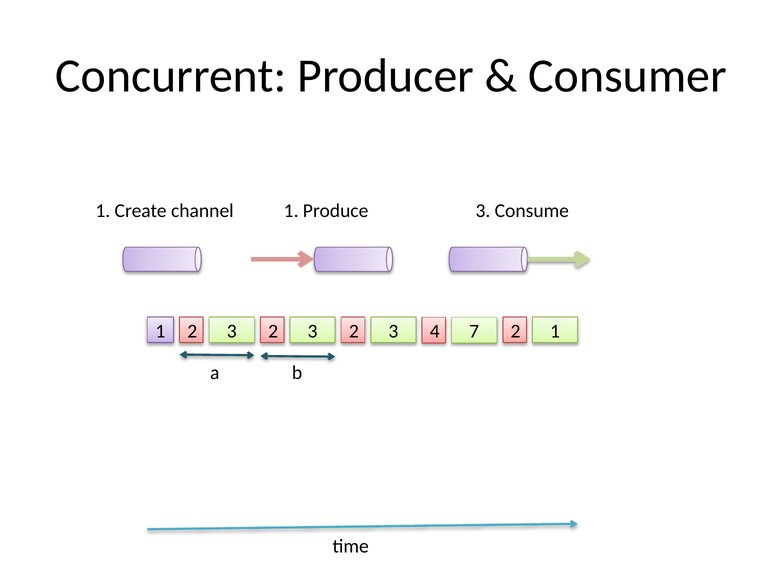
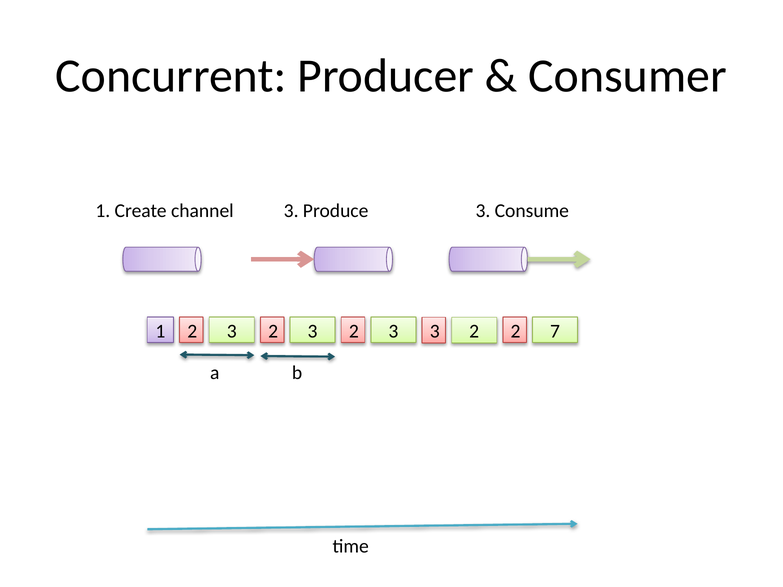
channel 1: 1 -> 3
4 at (435, 332): 4 -> 3
3 7: 7 -> 2
2 1: 1 -> 7
